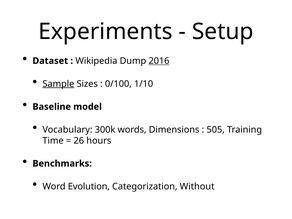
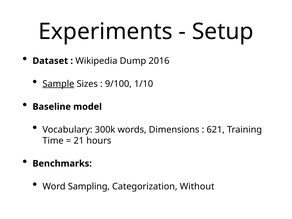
2016 underline: present -> none
0/100: 0/100 -> 9/100
505: 505 -> 621
26: 26 -> 21
Evolution: Evolution -> Sampling
